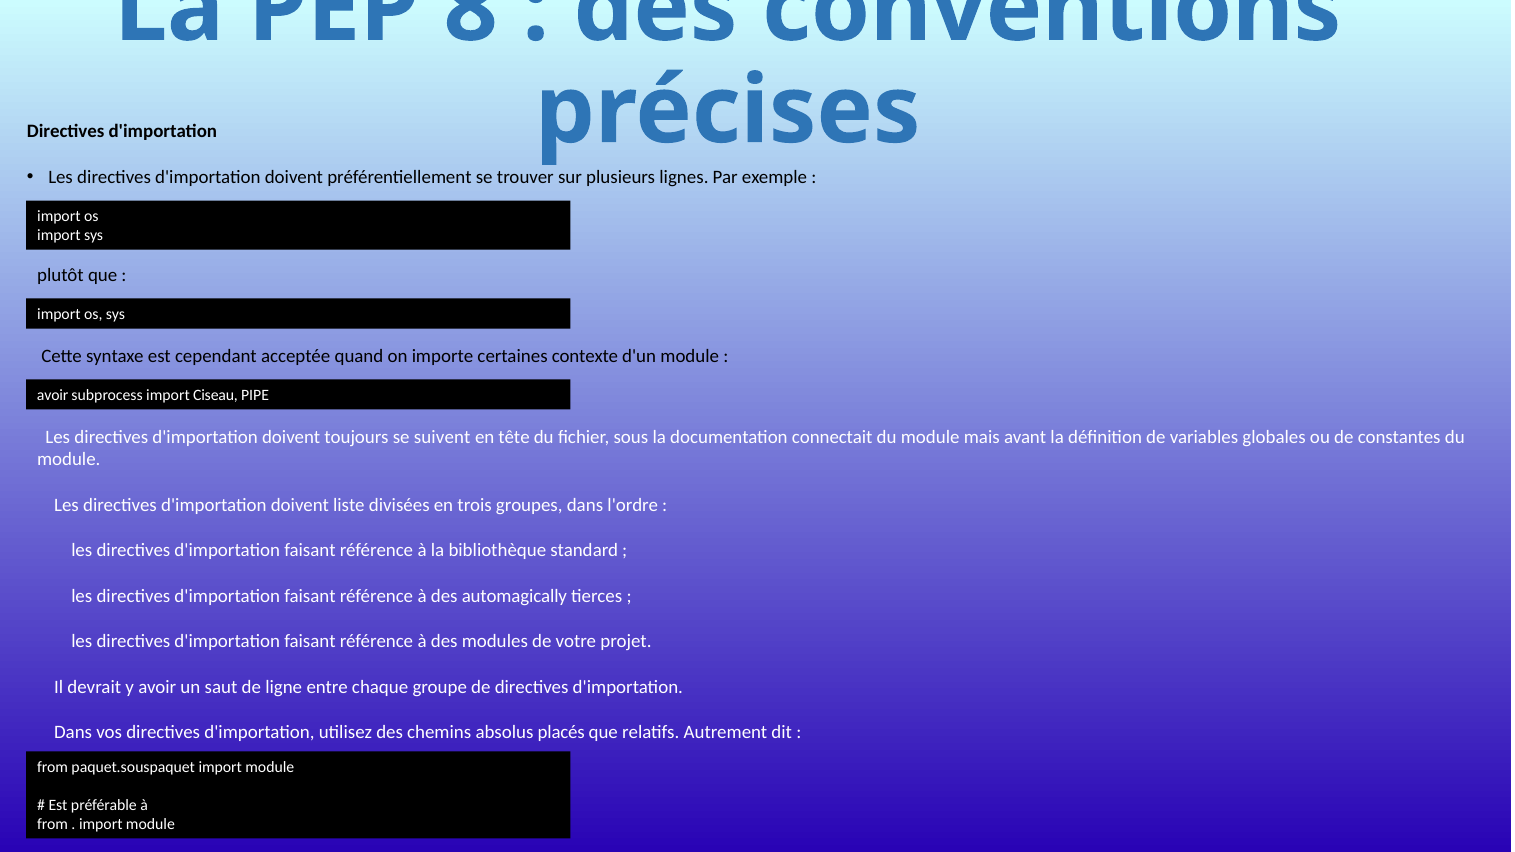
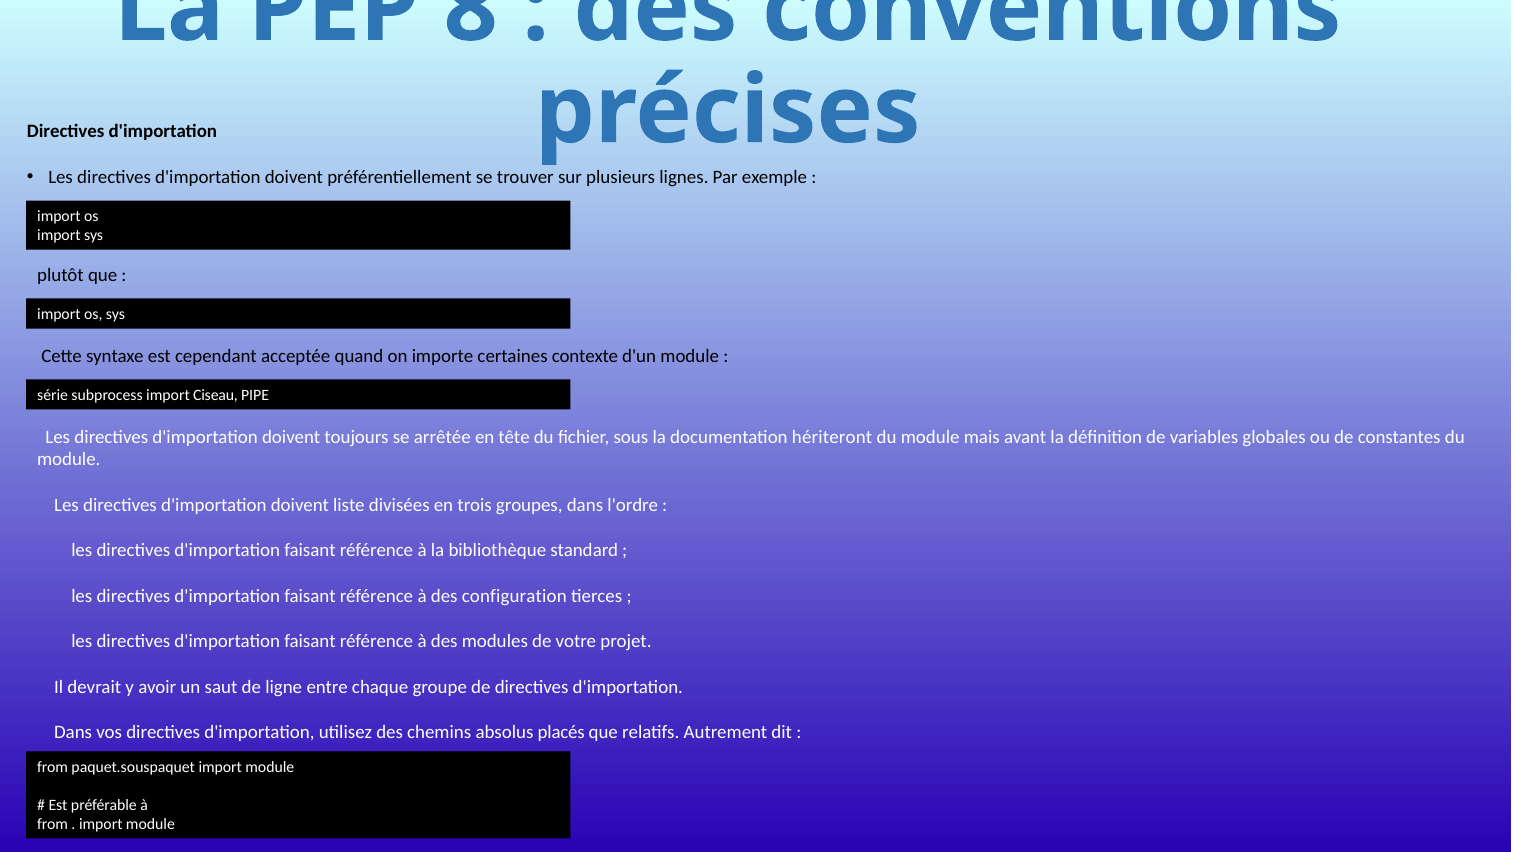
avoir at (53, 396): avoir -> série
suivent: suivent -> arrêtée
connectait: connectait -> hériteront
automagically: automagically -> configuration
